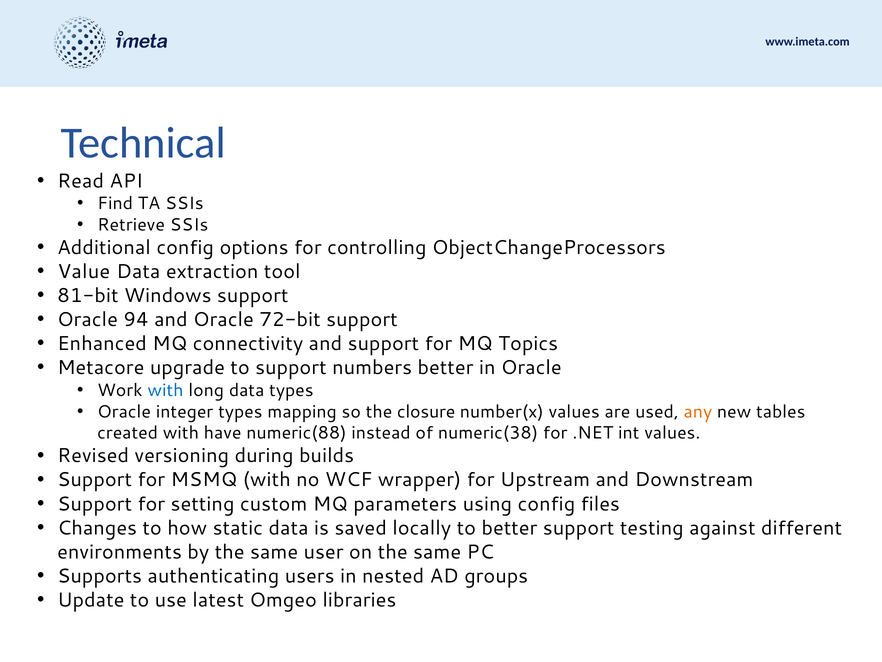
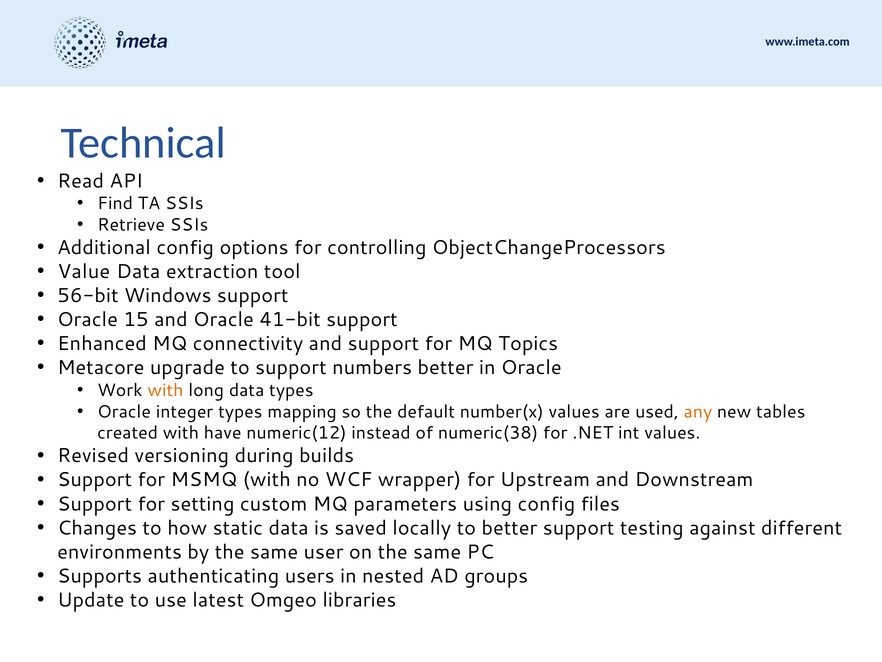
81-bit: 81-bit -> 56-bit
94: 94 -> 15
72-bit: 72-bit -> 41-bit
with at (165, 390) colour: blue -> orange
closure: closure -> default
numeric(88: numeric(88 -> numeric(12
